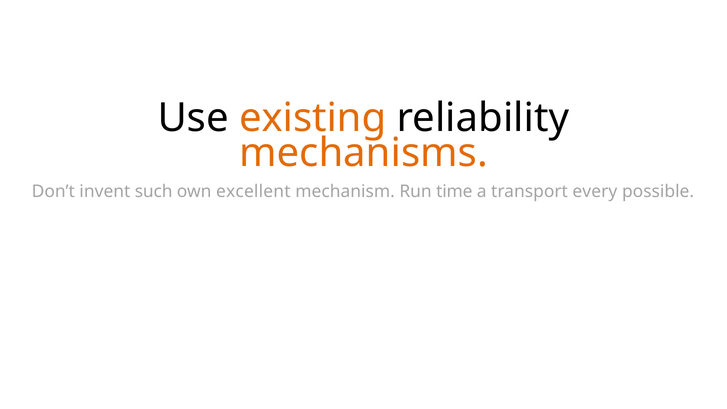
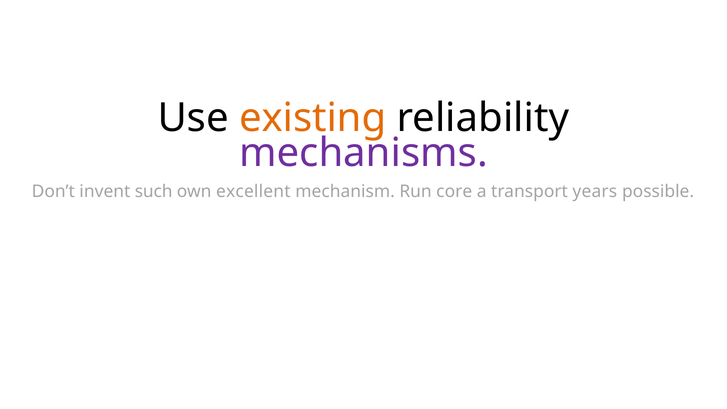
mechanisms colour: orange -> purple
time: time -> core
every: every -> years
